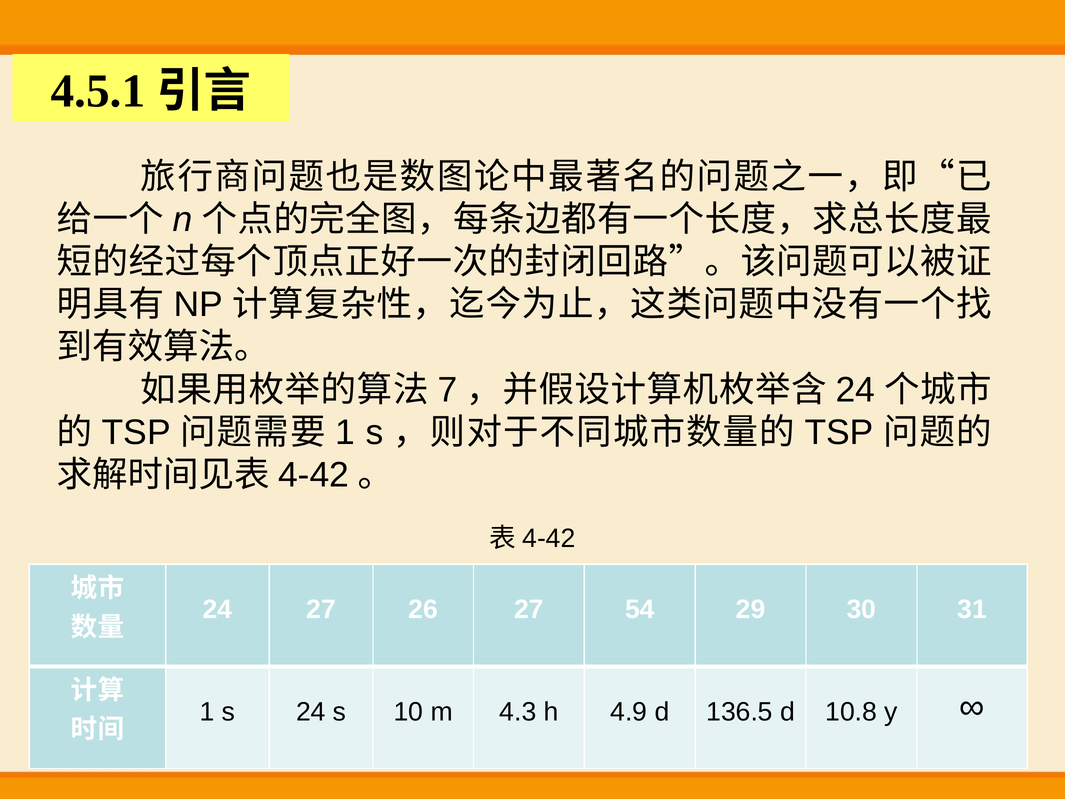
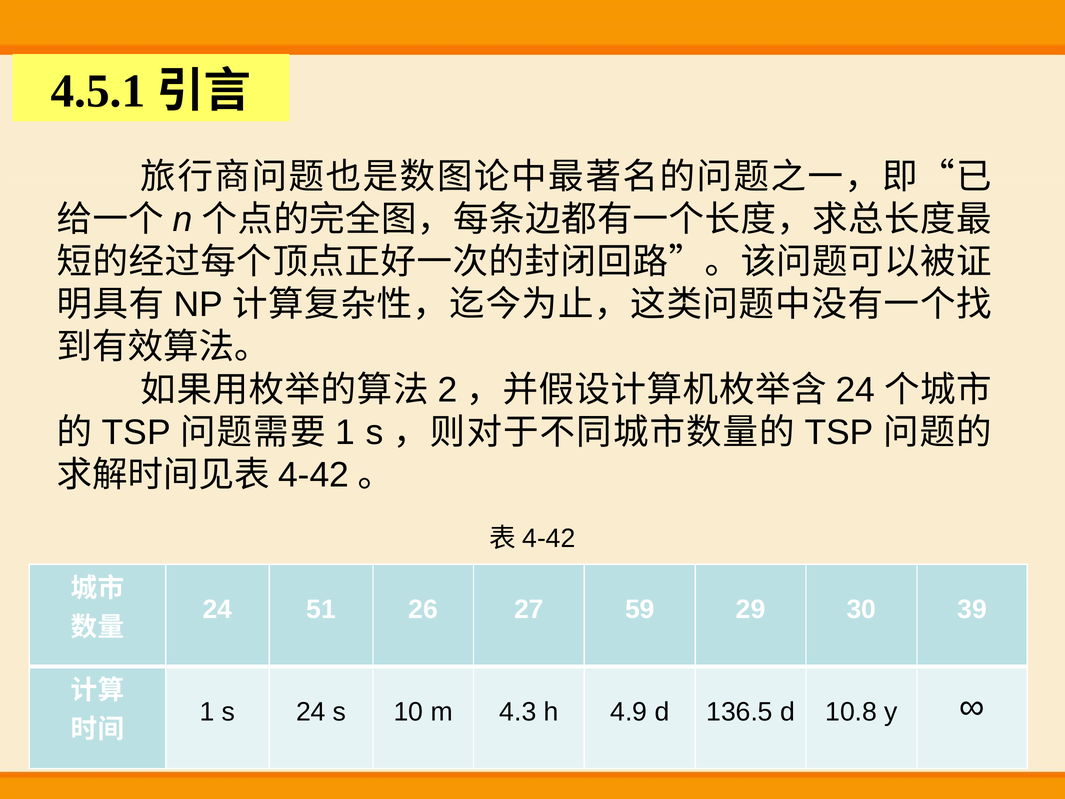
7: 7 -> 2
24 27: 27 -> 51
54: 54 -> 59
31: 31 -> 39
